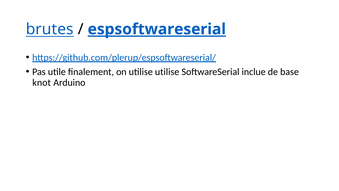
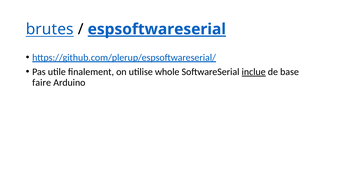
utilise utilise: utilise -> whole
inclue underline: none -> present
knot: knot -> faire
